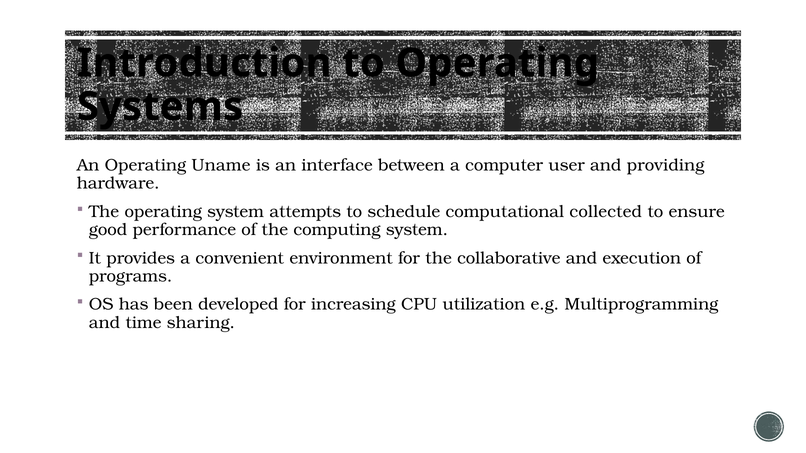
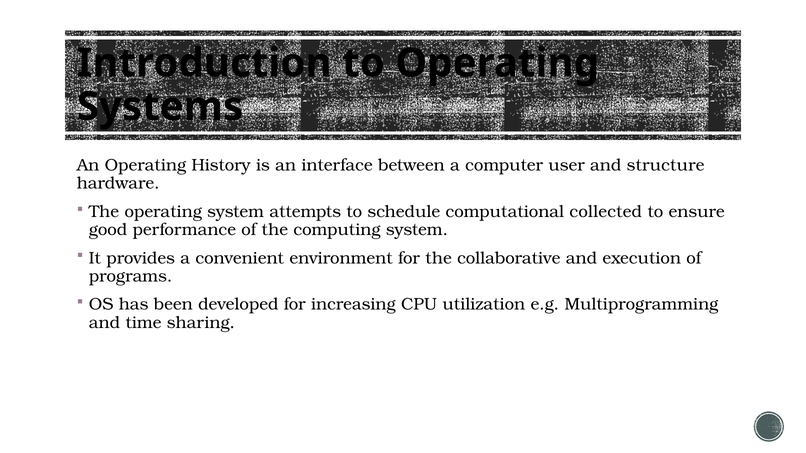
Uname: Uname -> History
providing: providing -> structure
